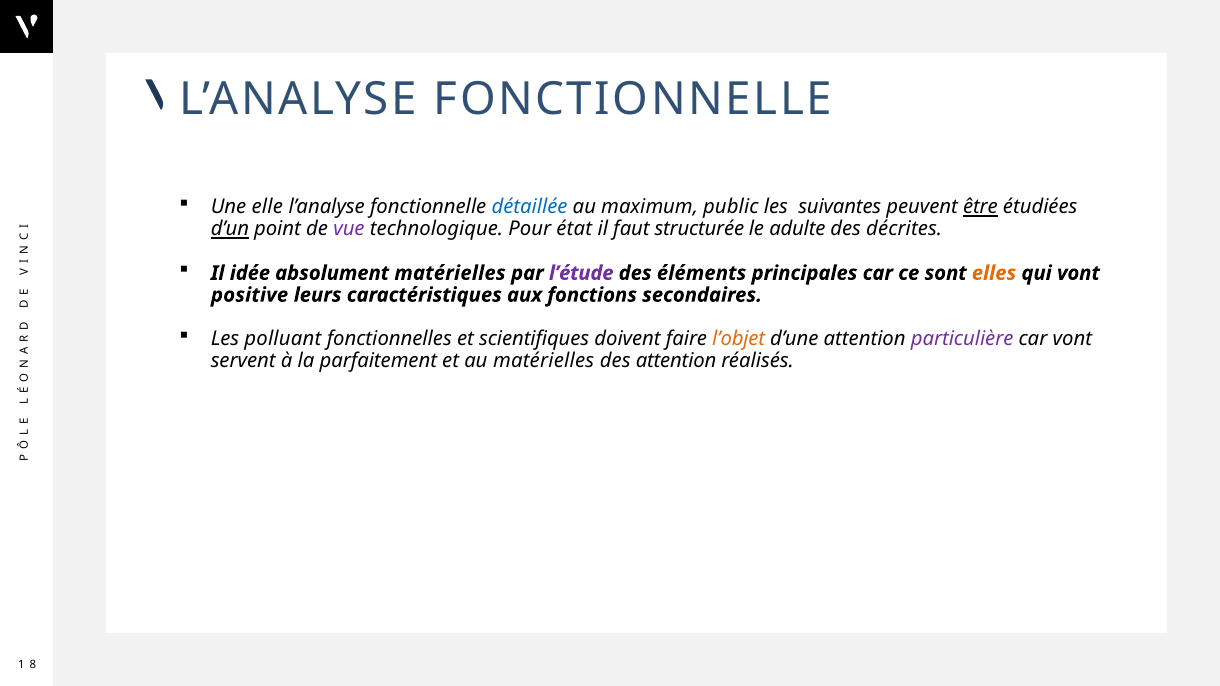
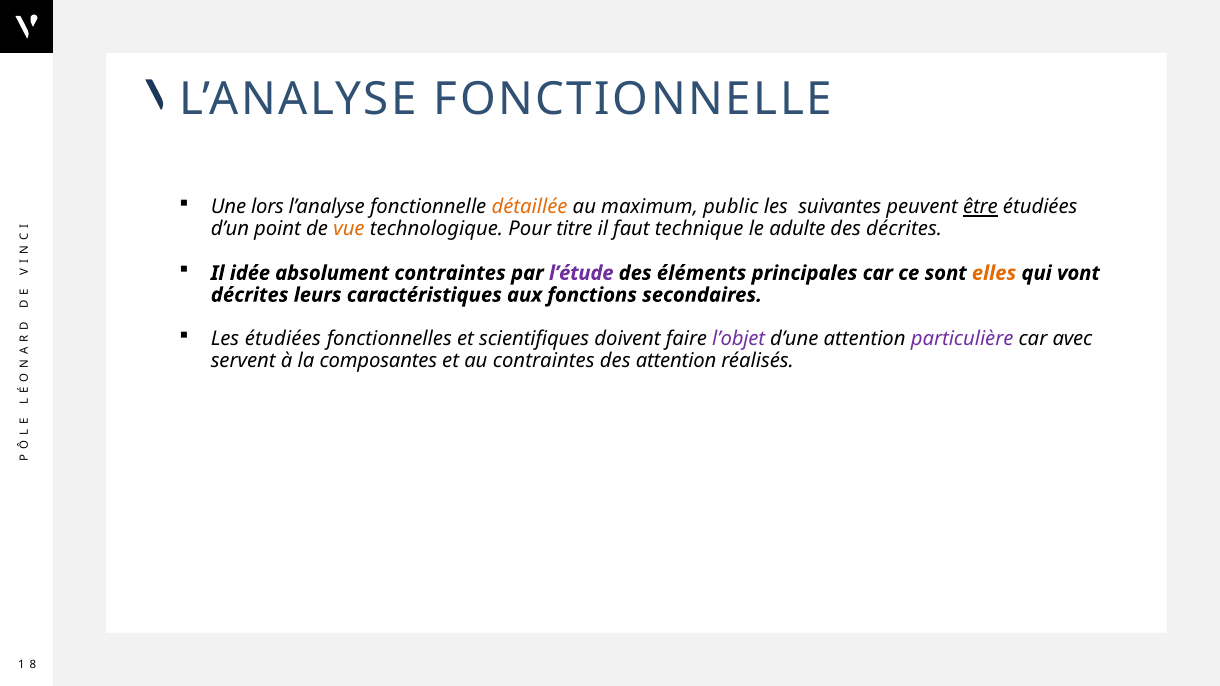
elle: elle -> lors
détaillée colour: blue -> orange
d’un underline: present -> none
vue colour: purple -> orange
état: état -> titre
structurée: structurée -> technique
absolument matérielles: matérielles -> contraintes
positive at (250, 295): positive -> décrites
Les polluant: polluant -> étudiées
l’objet colour: orange -> purple
car vont: vont -> avec
parfaitement: parfaitement -> composantes
au matérielles: matérielles -> contraintes
